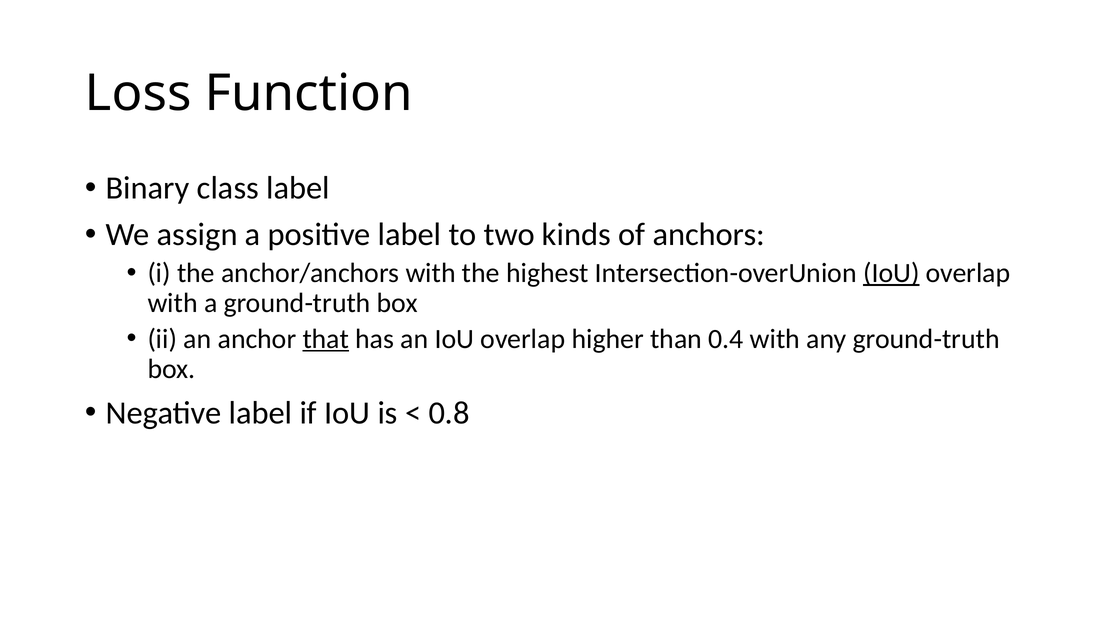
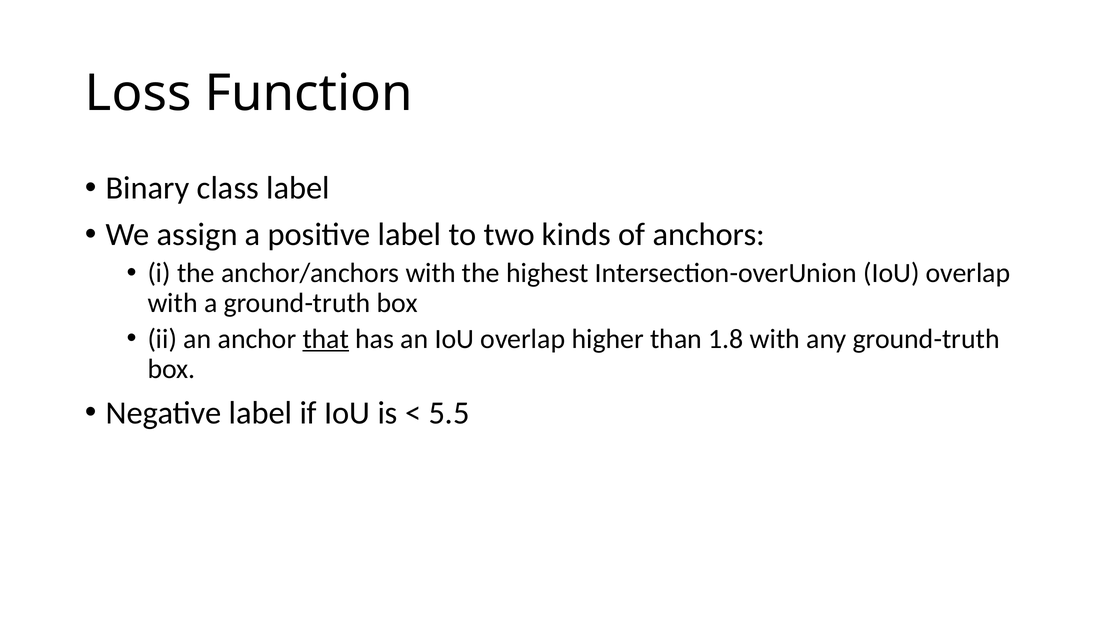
IoU at (891, 273) underline: present -> none
0.4: 0.4 -> 1.8
0.8: 0.8 -> 5.5
